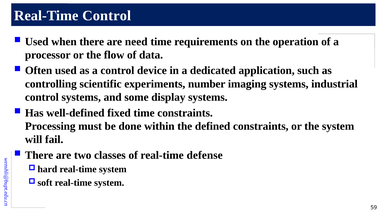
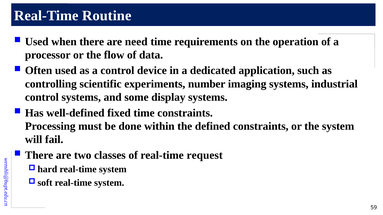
Real-Time Control: Control -> Routine
defense: defense -> request
